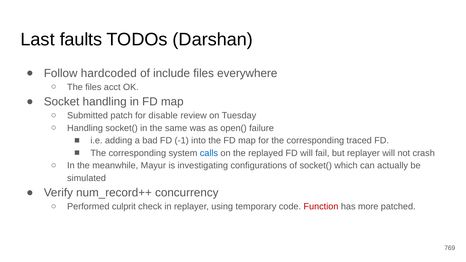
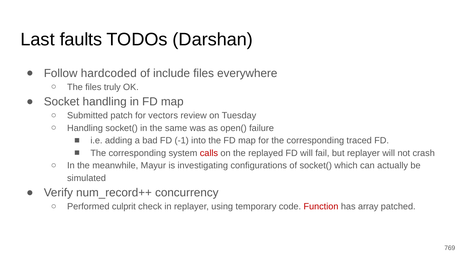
acct: acct -> truly
disable: disable -> vectors
calls colour: blue -> red
more: more -> array
